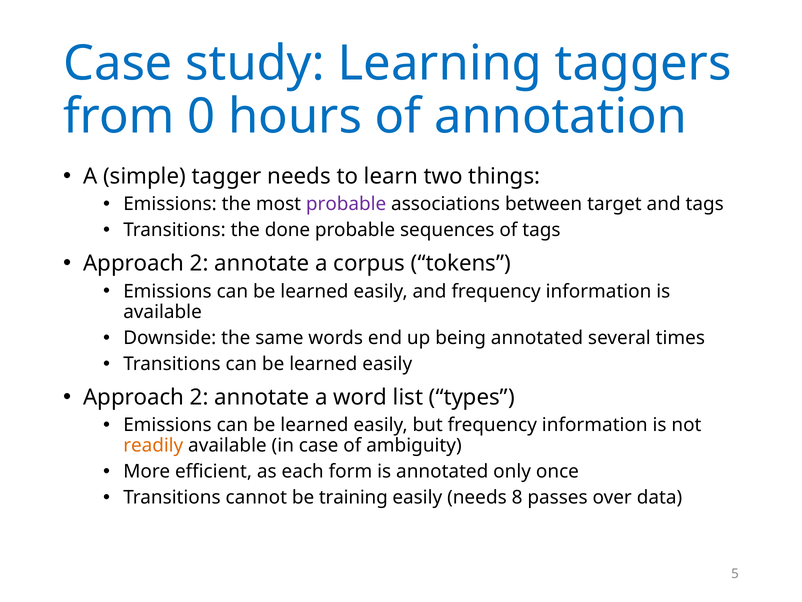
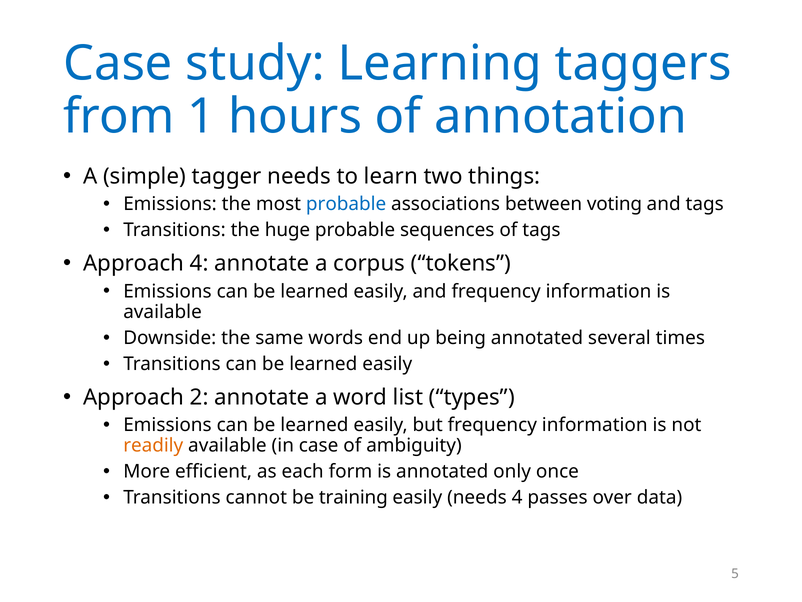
0: 0 -> 1
probable at (346, 204) colour: purple -> blue
target: target -> voting
done: done -> huge
2 at (199, 263): 2 -> 4
needs 8: 8 -> 4
